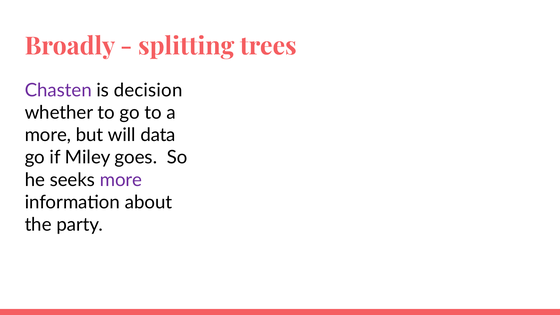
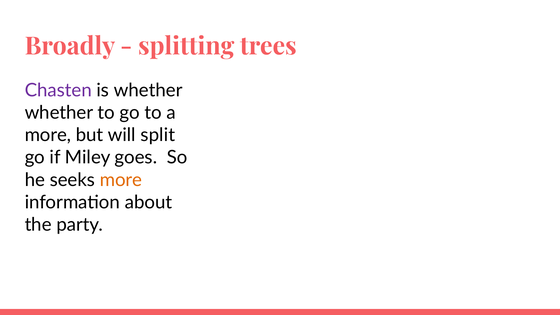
is decision: decision -> whether
data: data -> split
more at (121, 180) colour: purple -> orange
